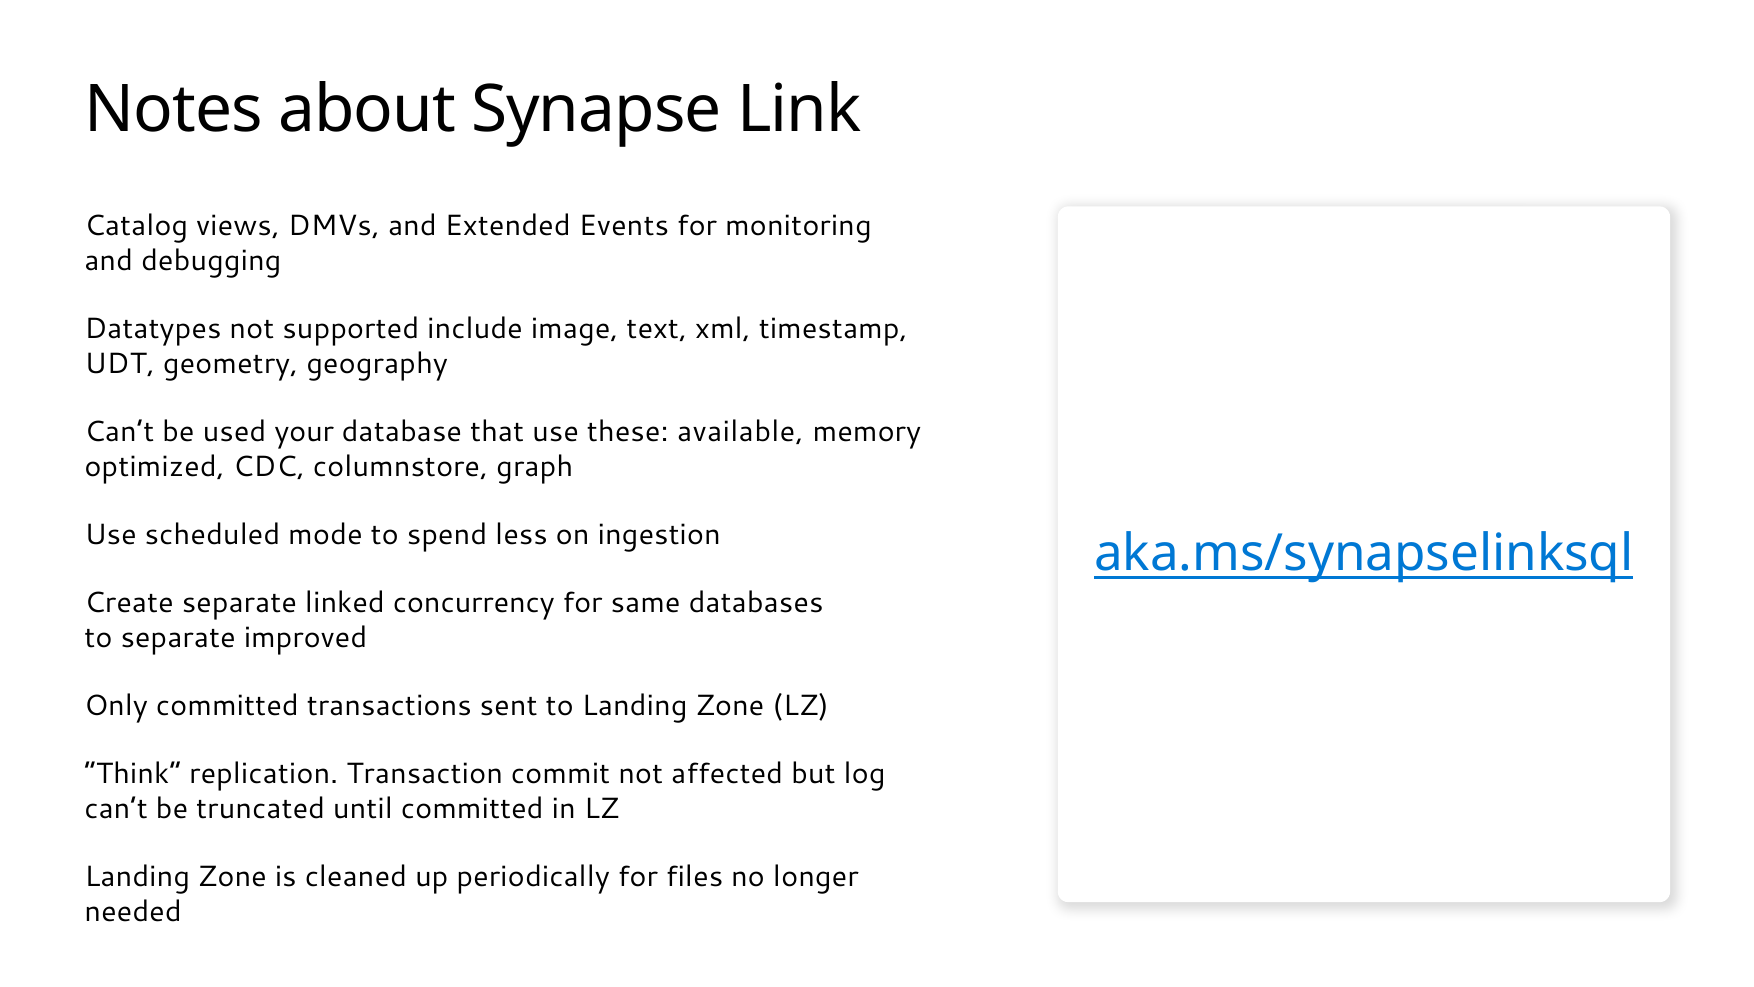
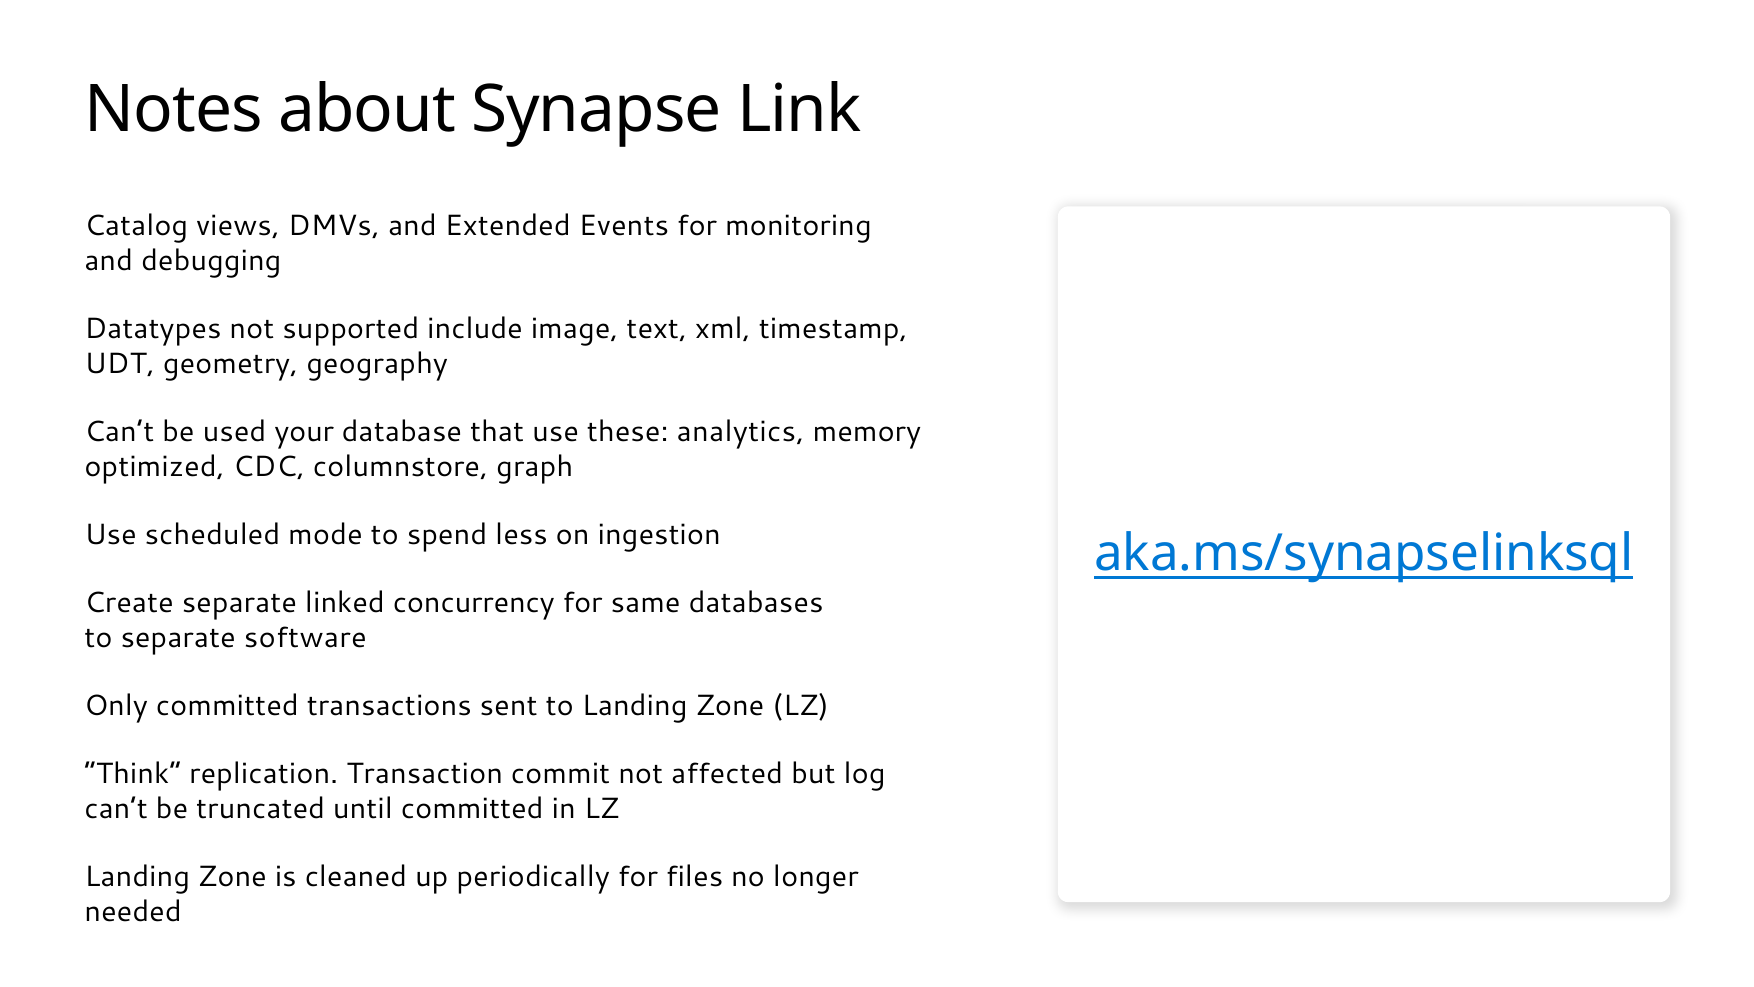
available: available -> analytics
improved: improved -> software
